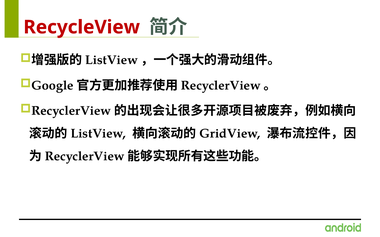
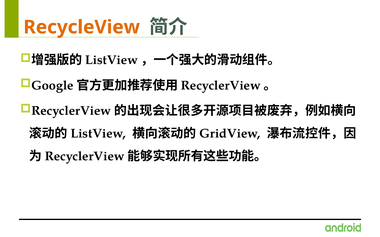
RecycleView colour: red -> orange
